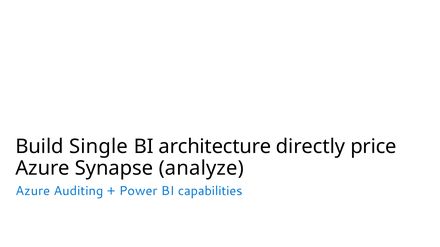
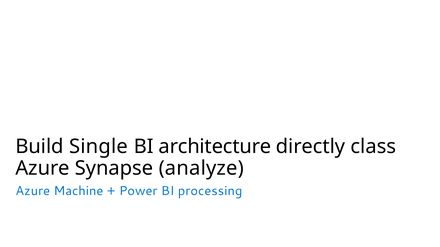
price: price -> class
Auditing: Auditing -> Machine
capabilities: capabilities -> processing
